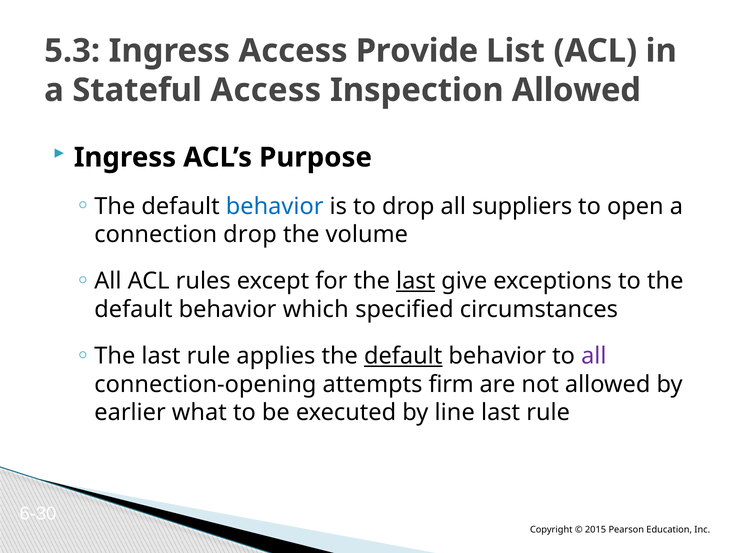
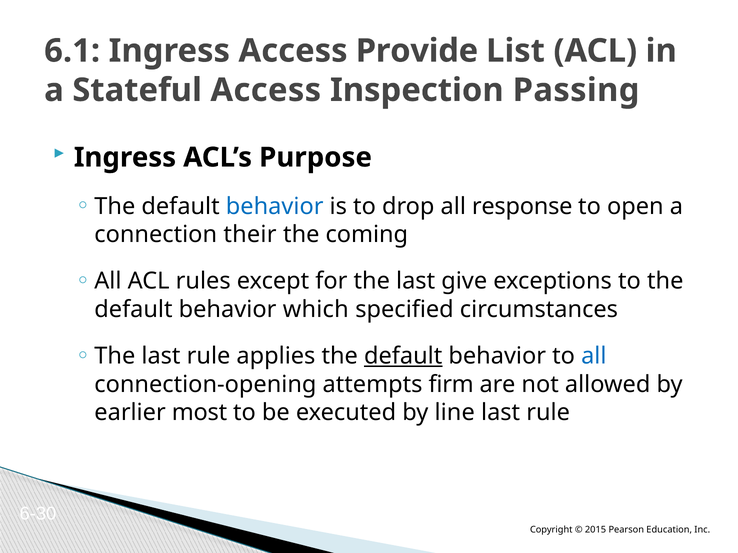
5.3: 5.3 -> 6.1
Inspection Allowed: Allowed -> Passing
suppliers: suppliers -> response
connection drop: drop -> their
volume: volume -> coming
last at (416, 281) underline: present -> none
all at (594, 356) colour: purple -> blue
what: what -> most
